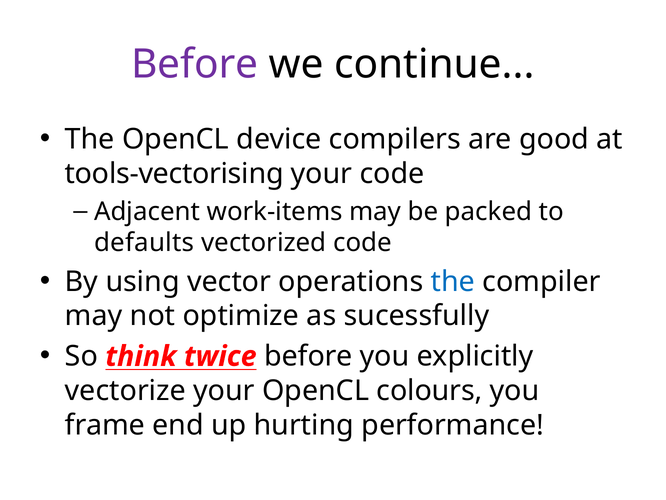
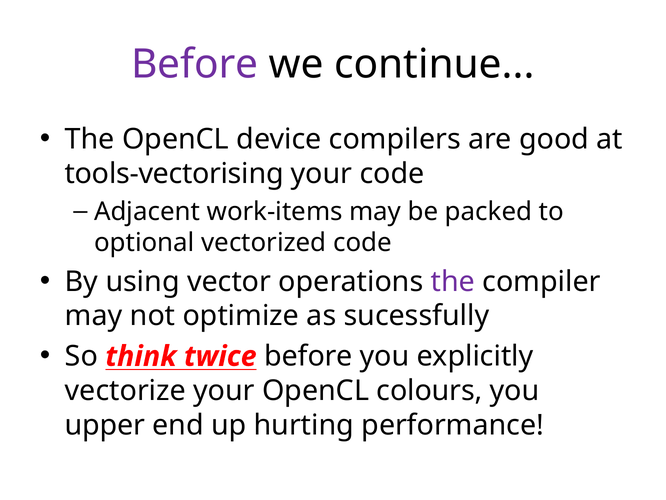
defaults: defaults -> optional
the at (453, 281) colour: blue -> purple
frame: frame -> upper
